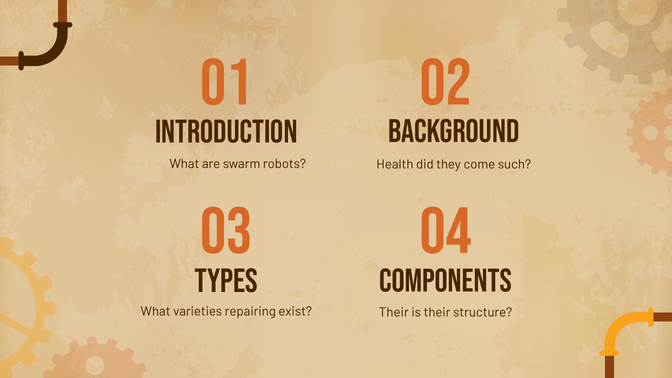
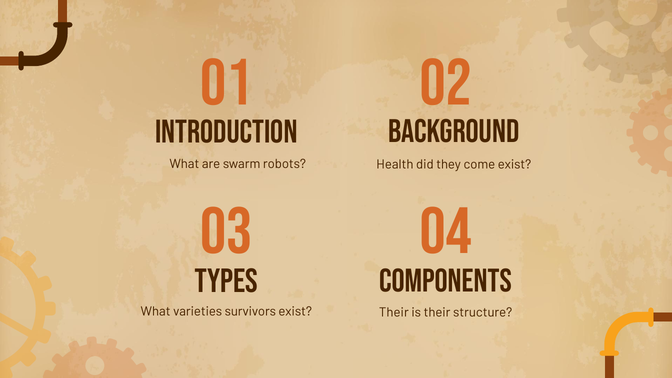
come such: such -> exist
repairing: repairing -> survivors
